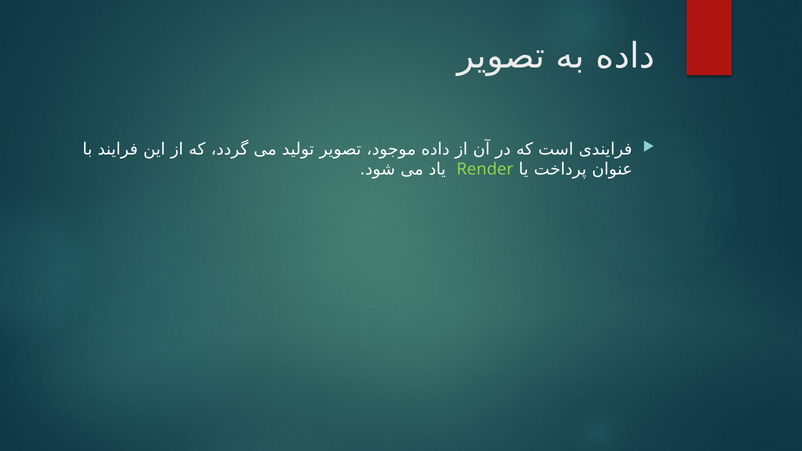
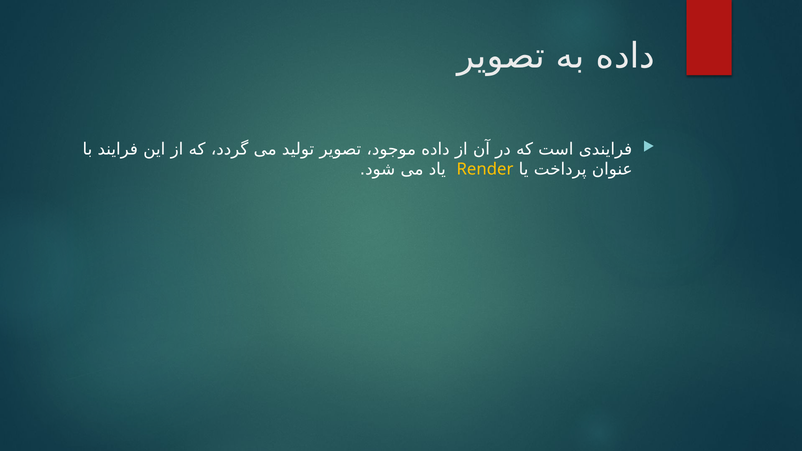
Render colour: light green -> yellow
